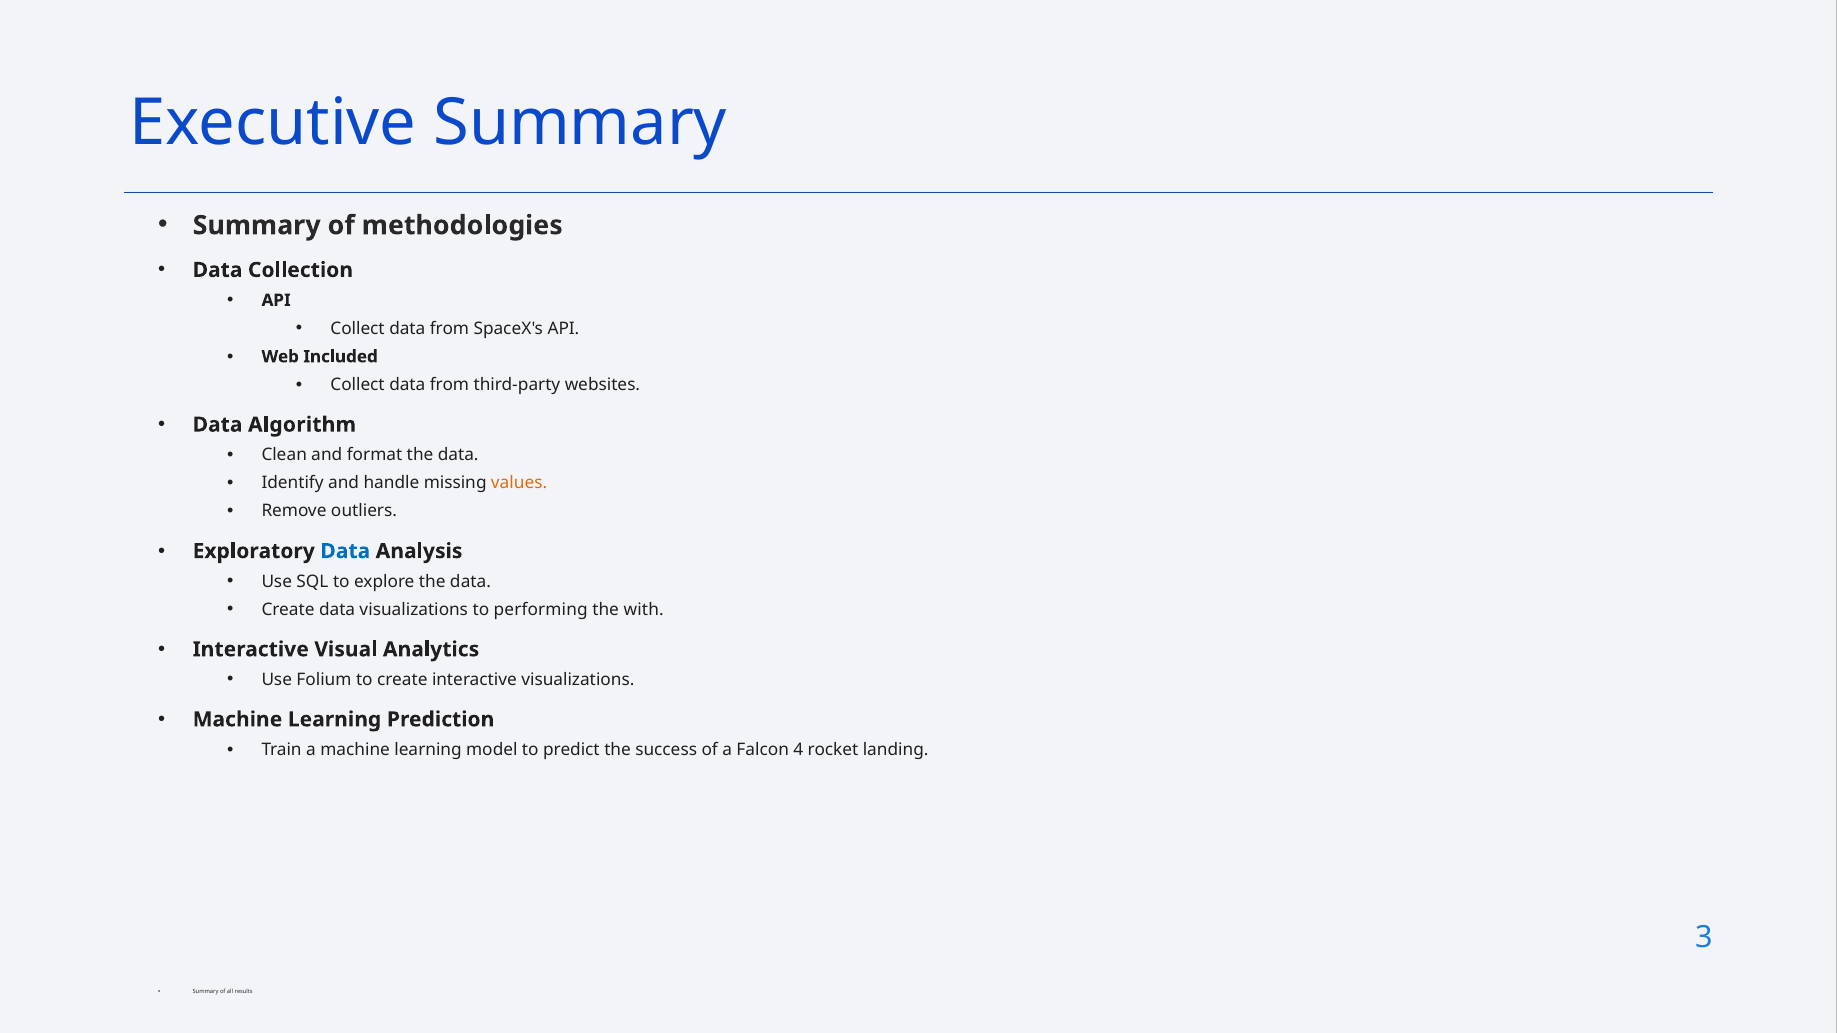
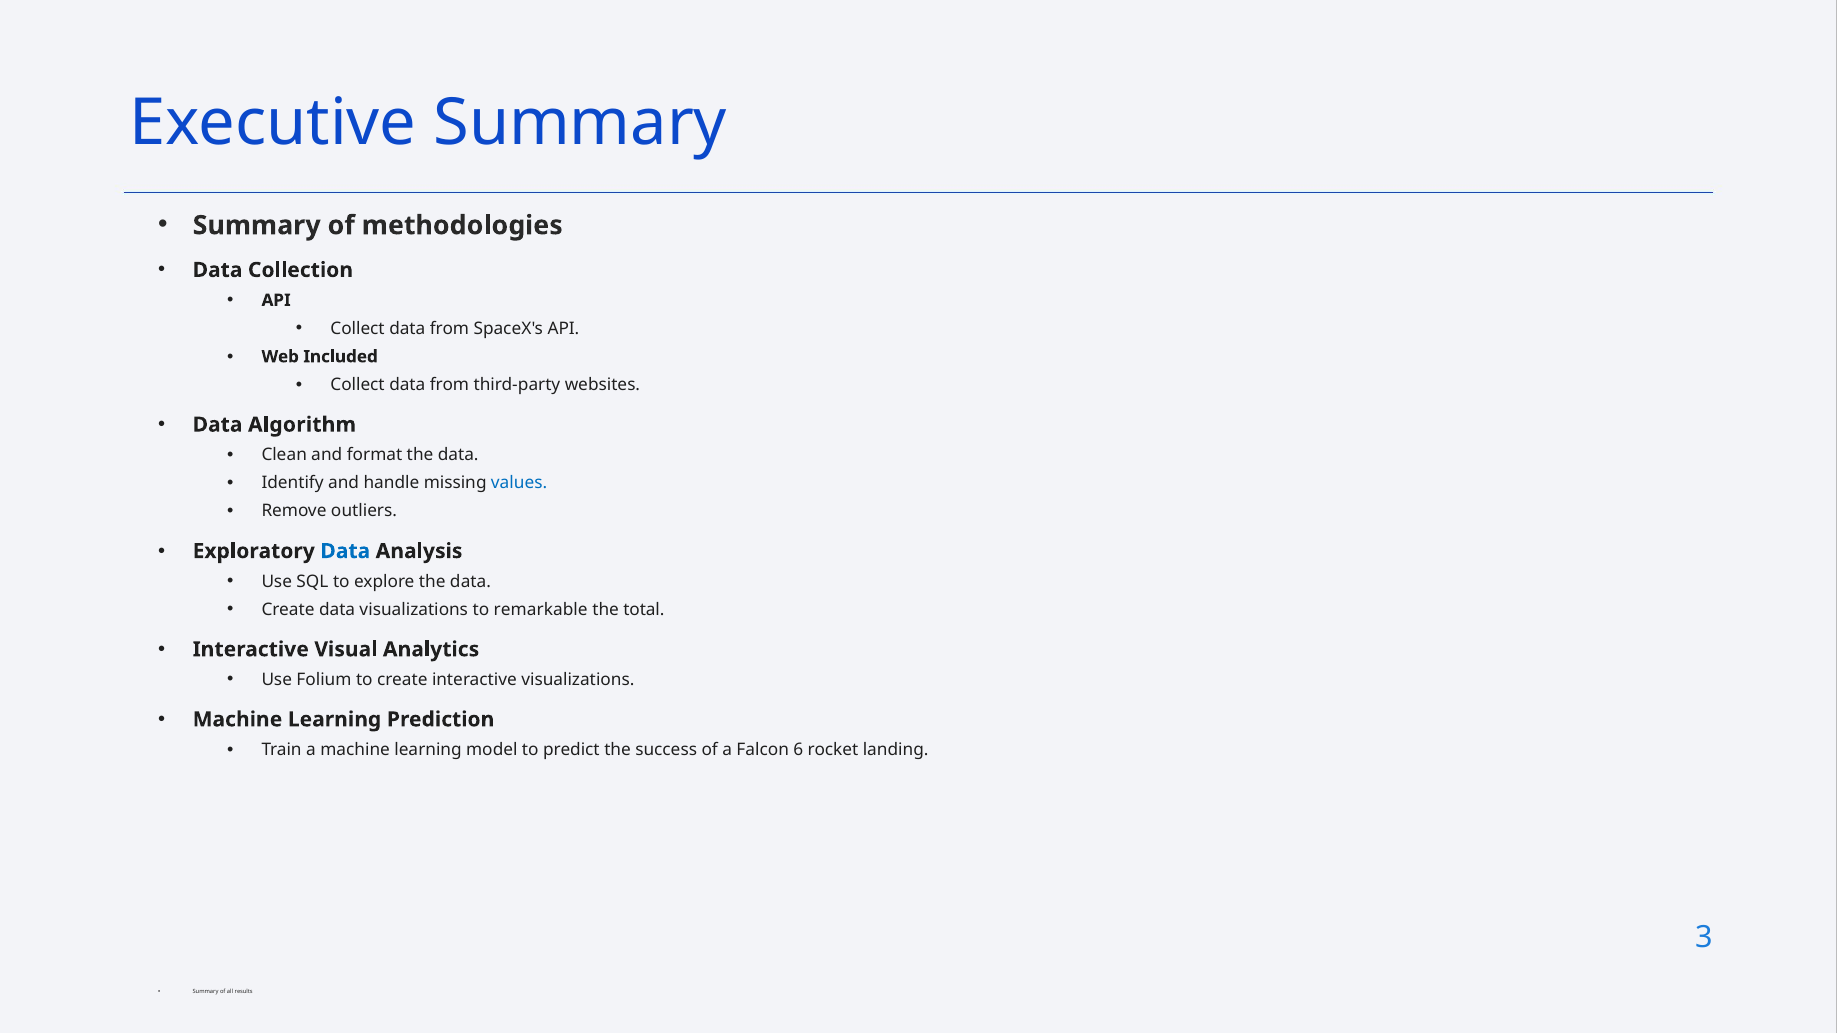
values colour: orange -> blue
performing: performing -> remarkable
with: with -> total
4: 4 -> 6
